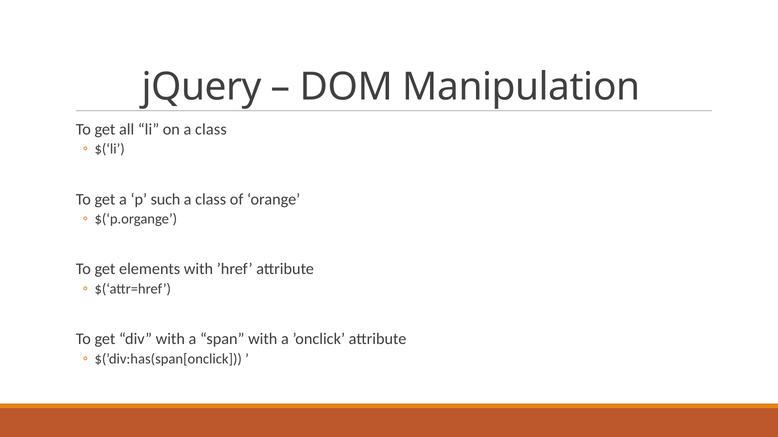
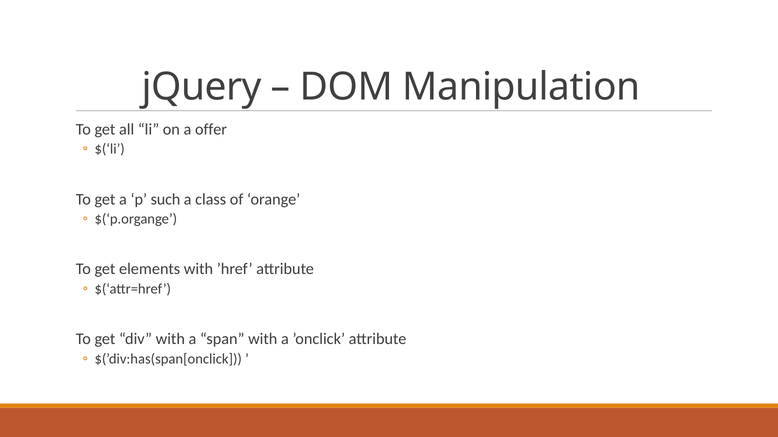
on a class: class -> offer
